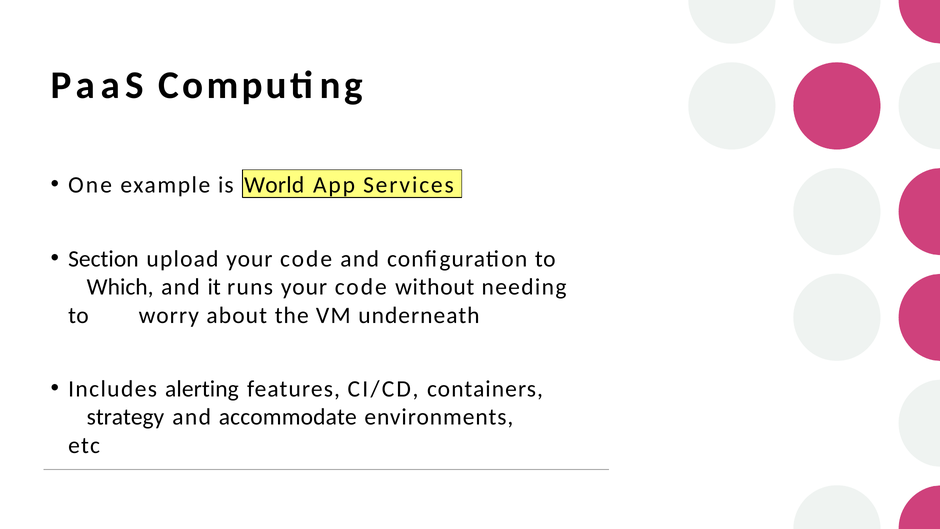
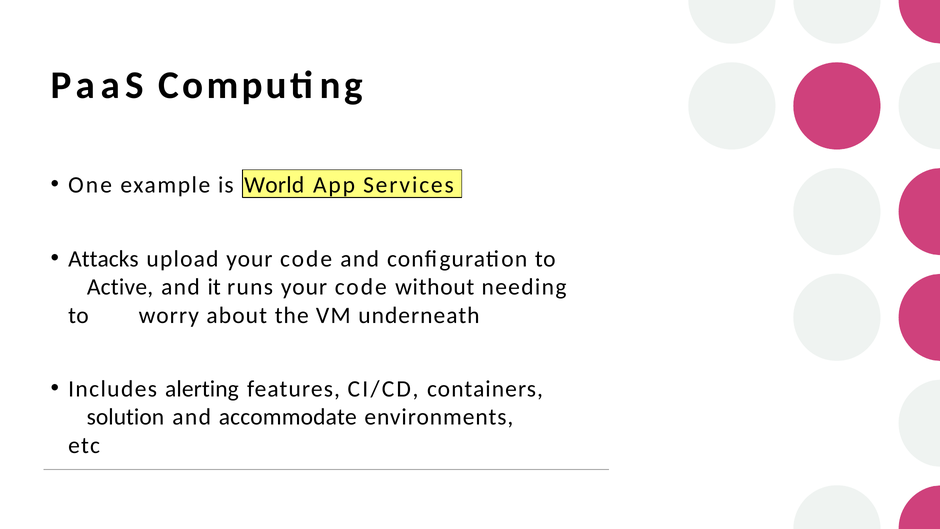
Section: Section -> Attacks
Which: Which -> Active
strategy: strategy -> solution
